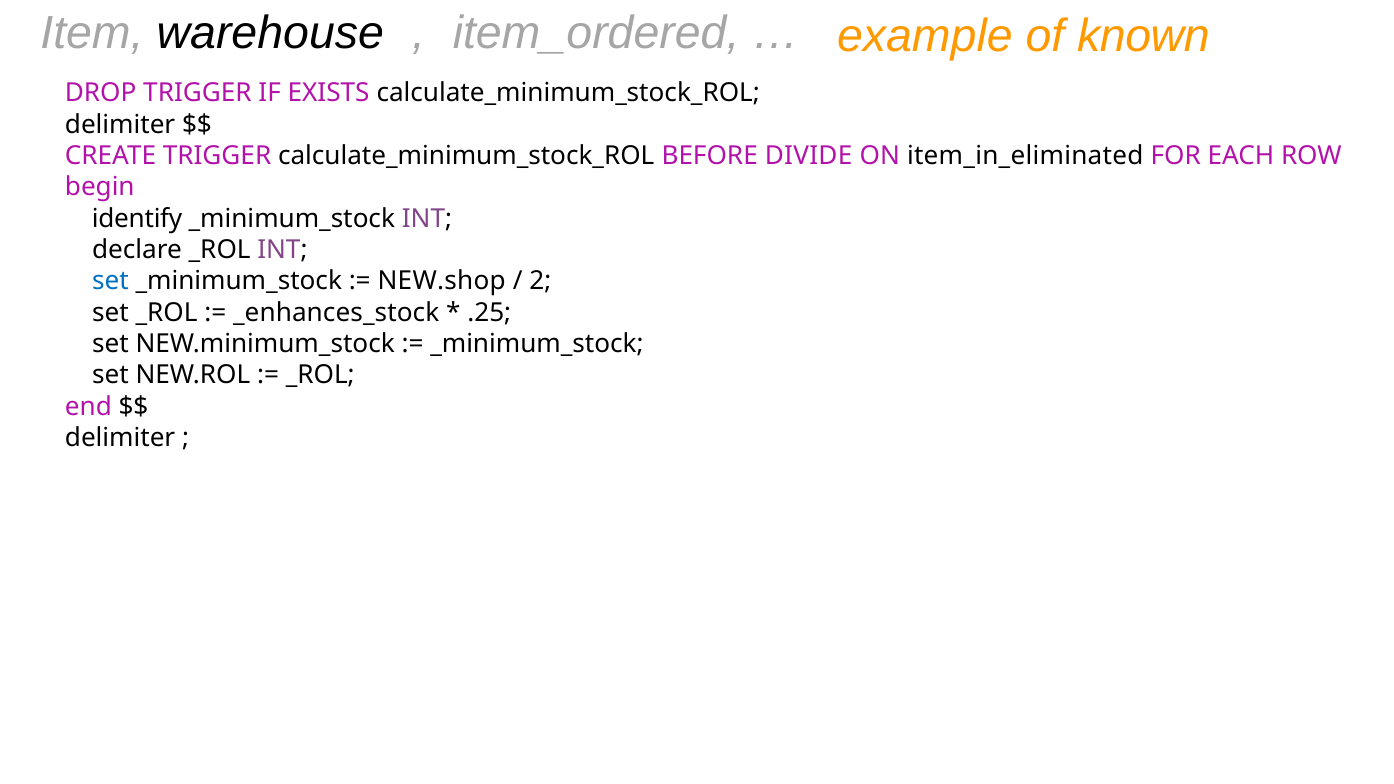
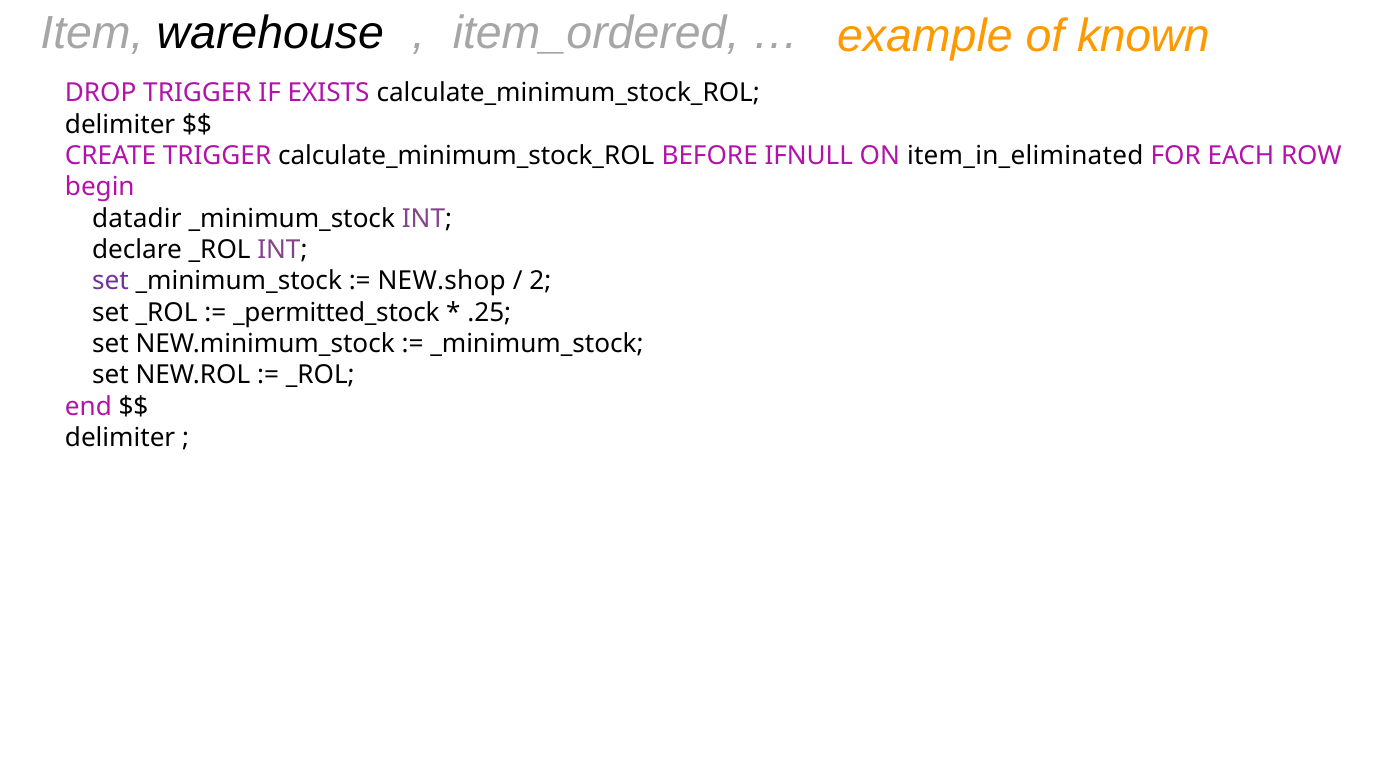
DIVIDE: DIVIDE -> IFNULL
identify: identify -> datadir
set at (110, 281) colour: blue -> purple
_enhances_stock: _enhances_stock -> _permitted_stock
